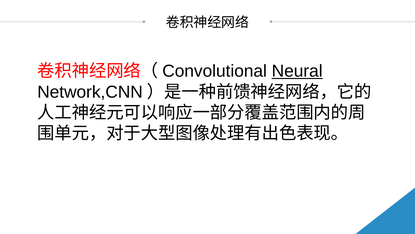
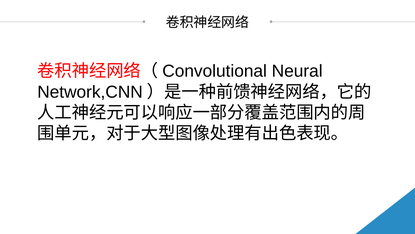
Neural underline: present -> none
